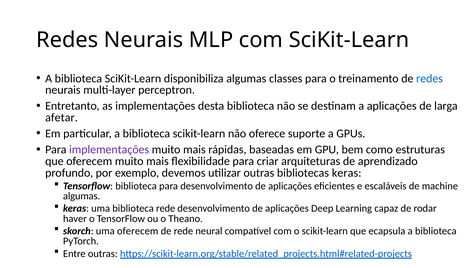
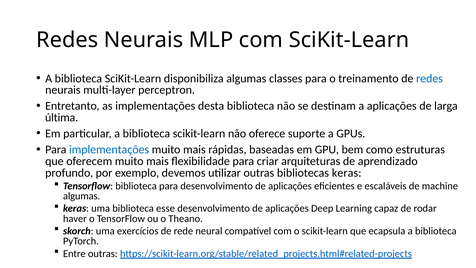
afetar: afetar -> última
implementações at (109, 150) colour: purple -> blue
biblioteca rede: rede -> esse
uma oferecem: oferecem -> exercícios
